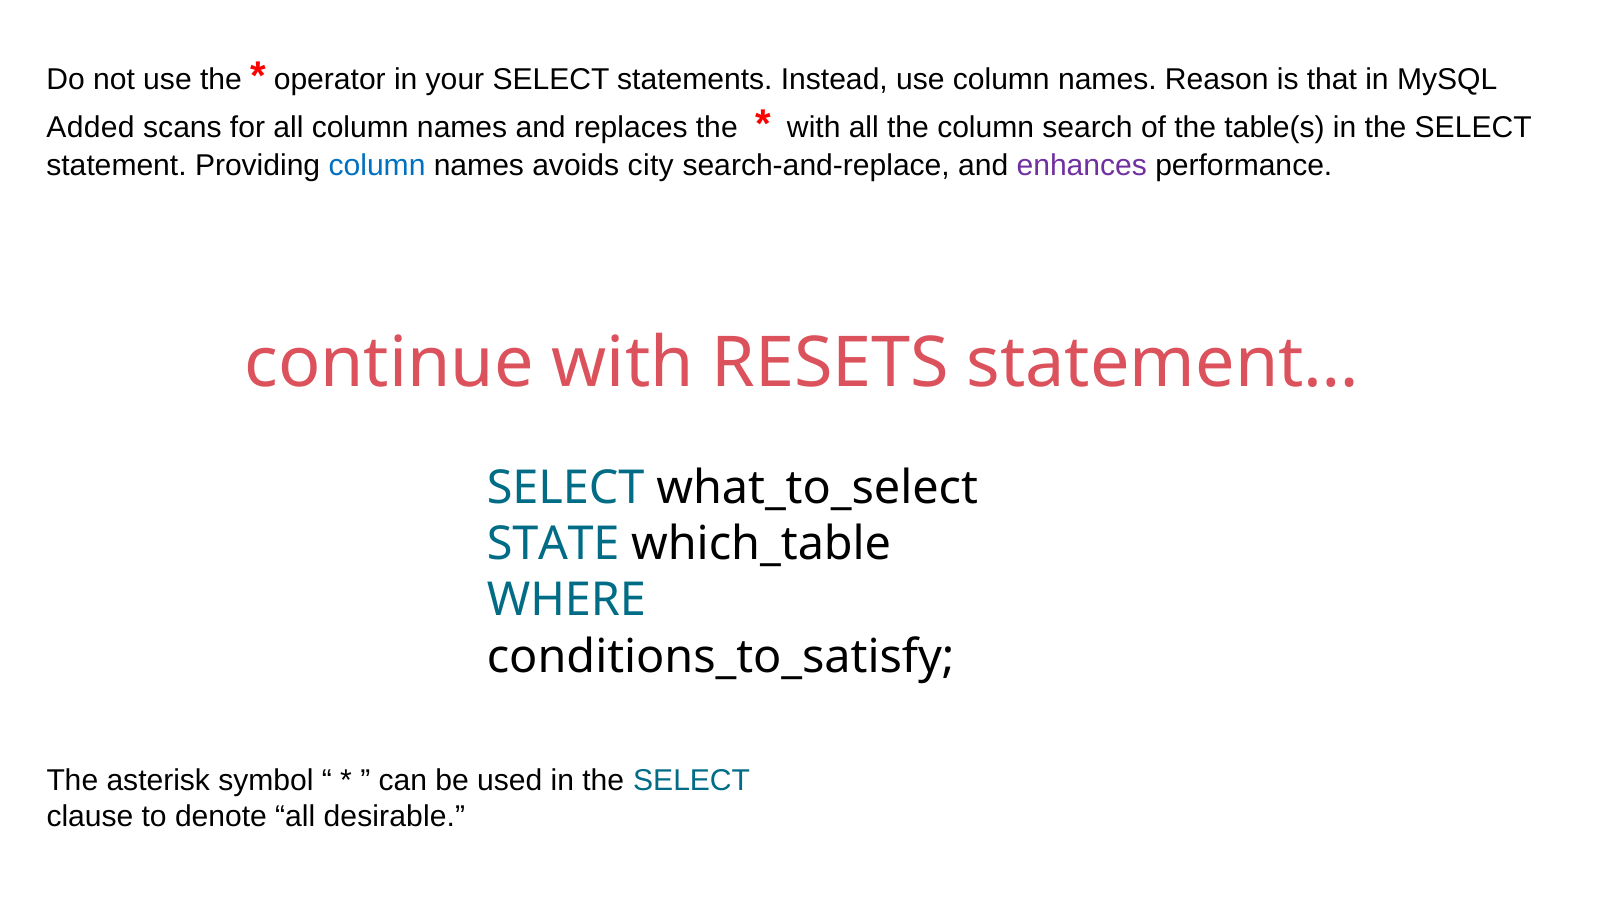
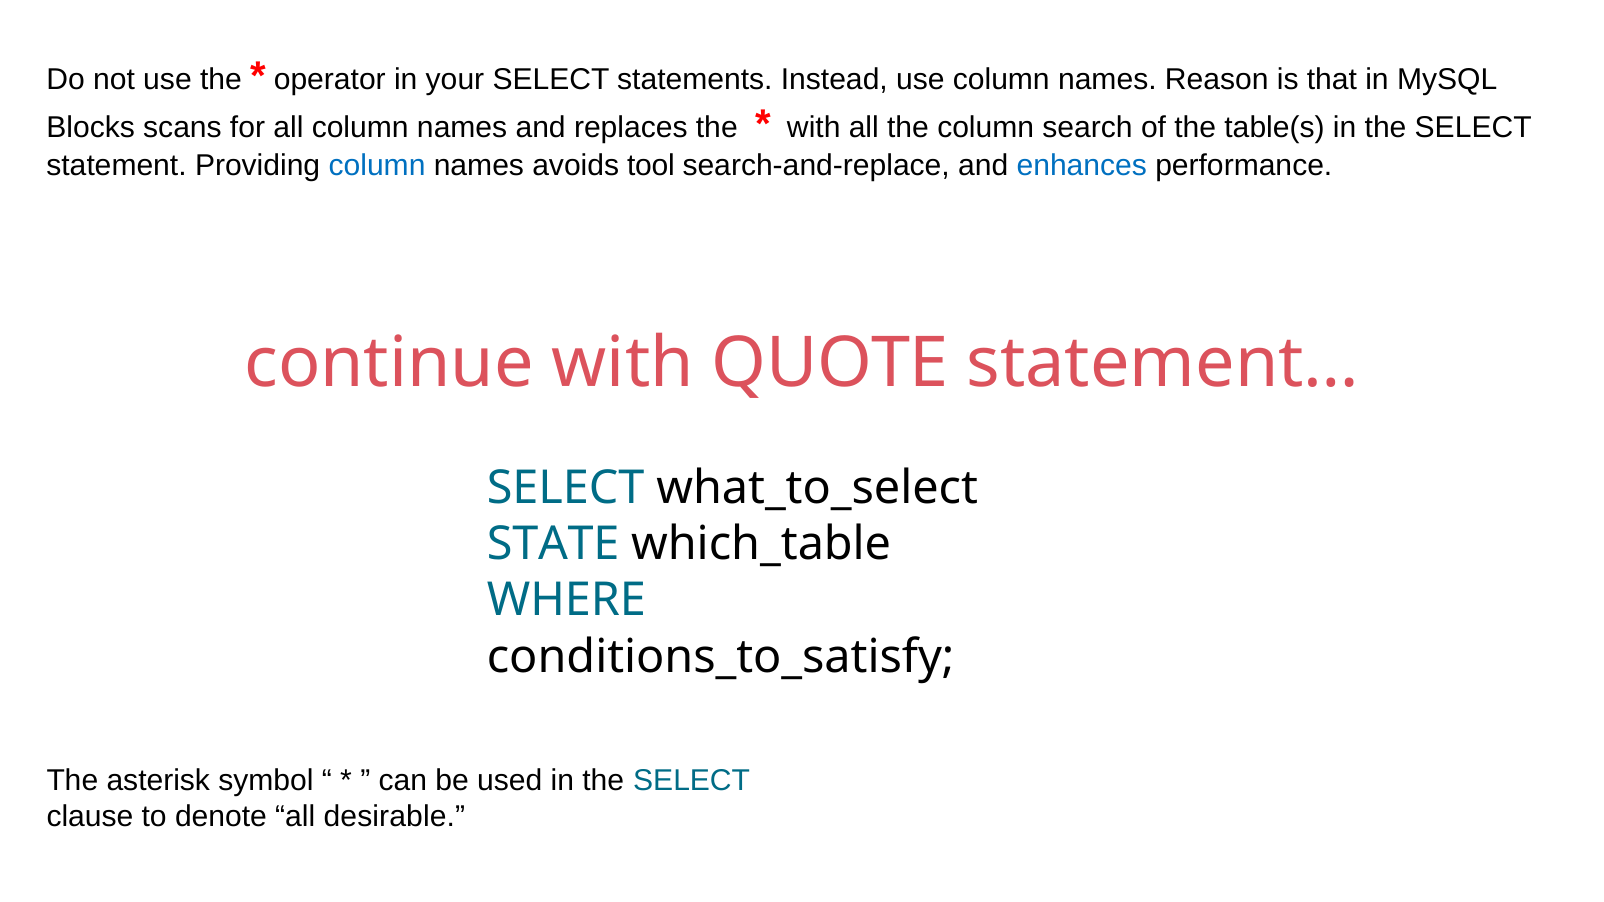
Added: Added -> Blocks
city: city -> tool
enhances colour: purple -> blue
RESETS: RESETS -> QUOTE
